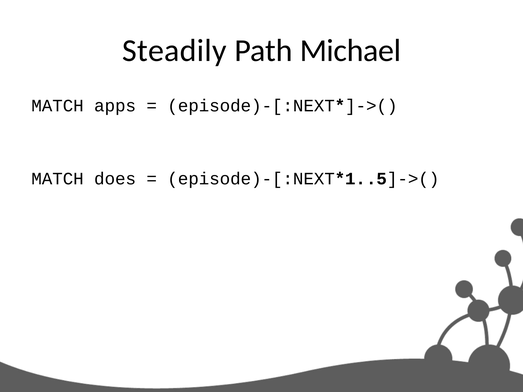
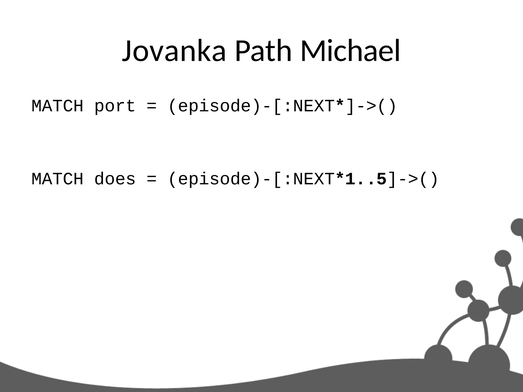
Steadily: Steadily -> Jovanka
apps: apps -> port
